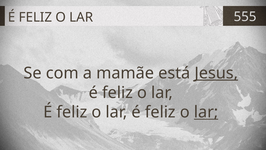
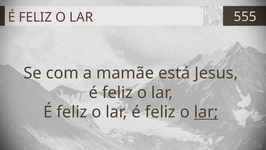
Jesus underline: present -> none
